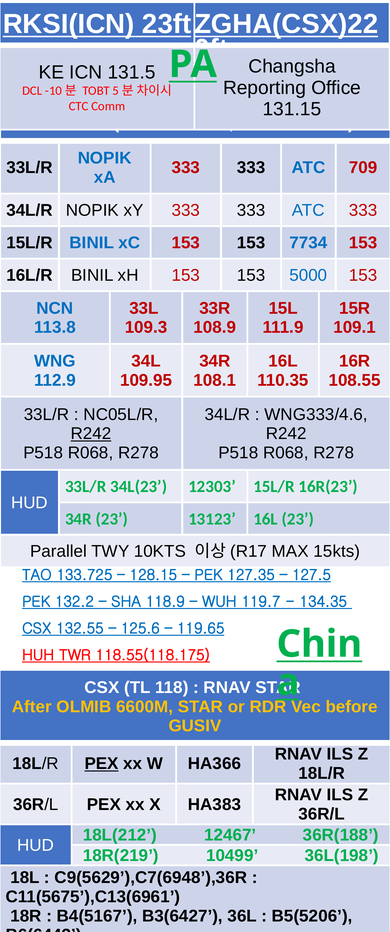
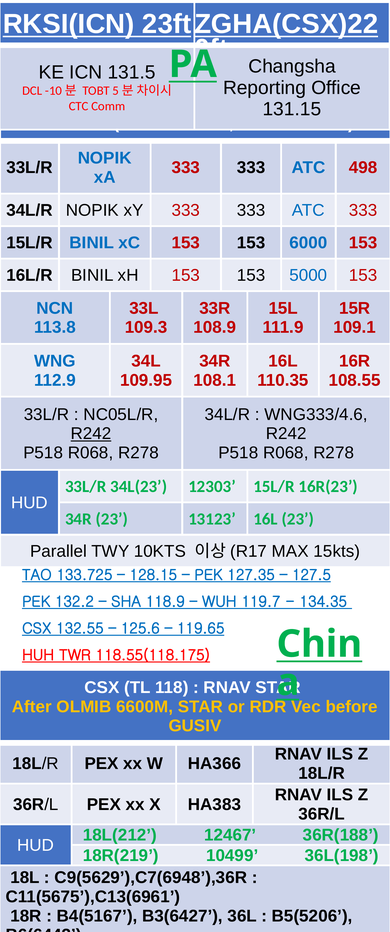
709: 709 -> 498
7734: 7734 -> 6000
PEX at (102, 765) underline: present -> none
